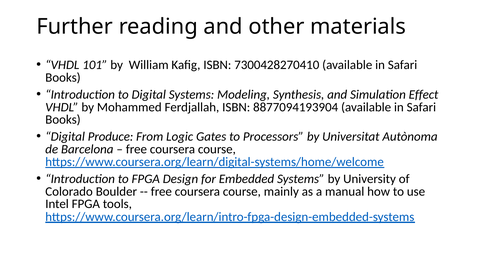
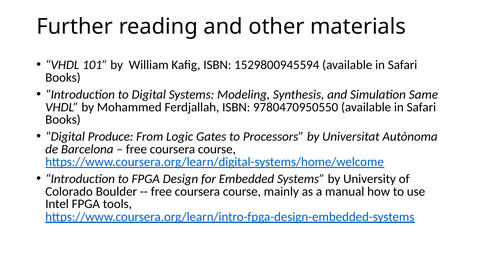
7300428270410: 7300428270410 -> 1529800945594
Effect: Effect -> Same
8877094193904: 8877094193904 -> 9780470950550
